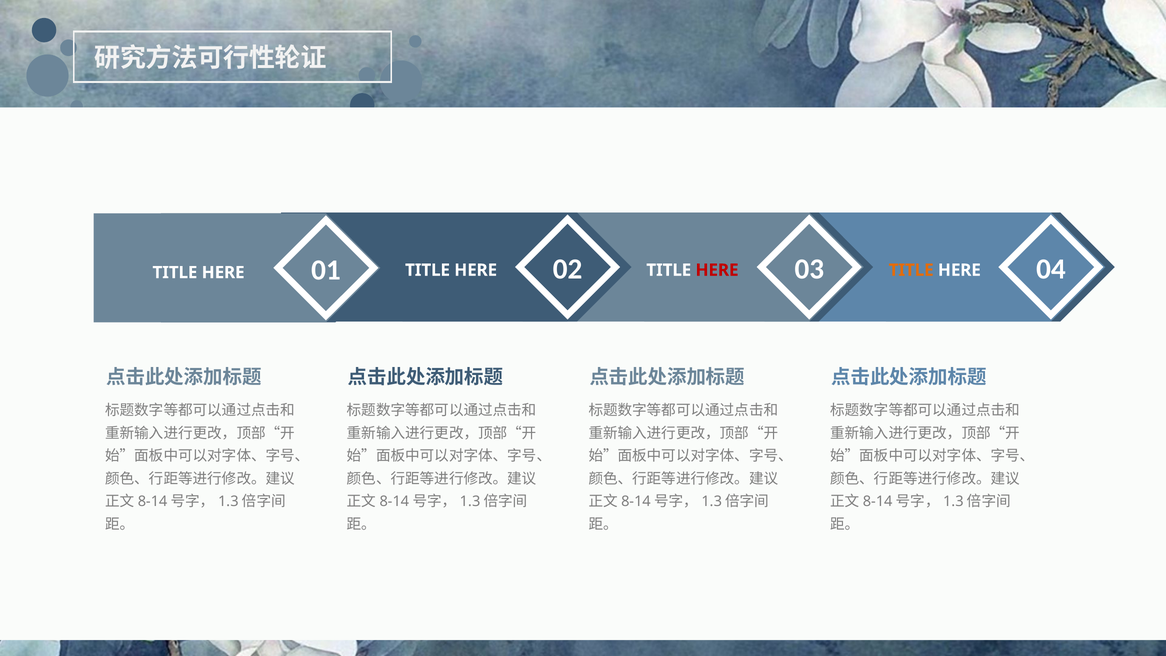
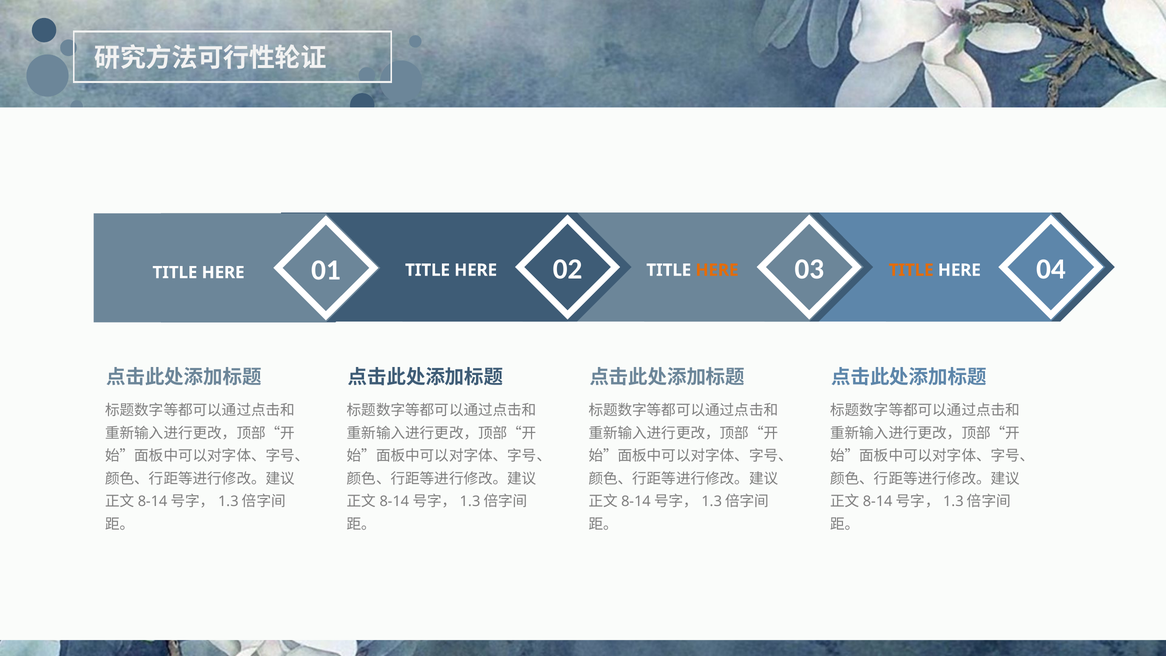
HERE at (717, 270) colour: red -> orange
